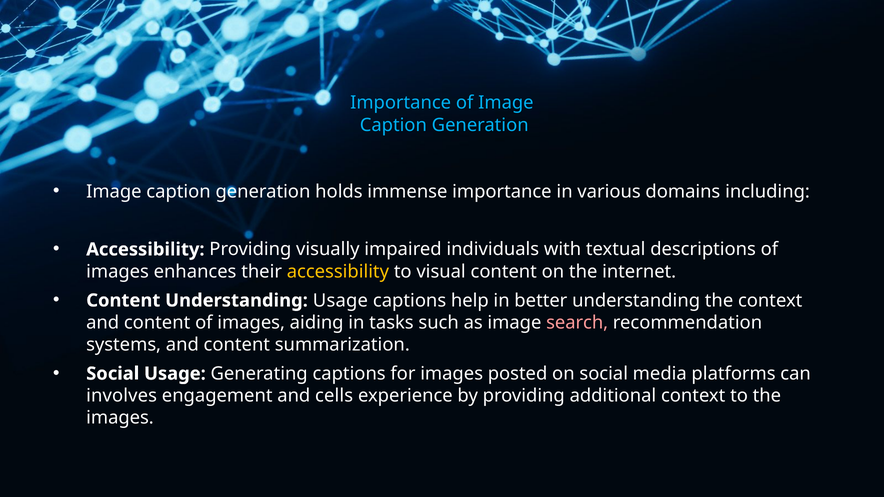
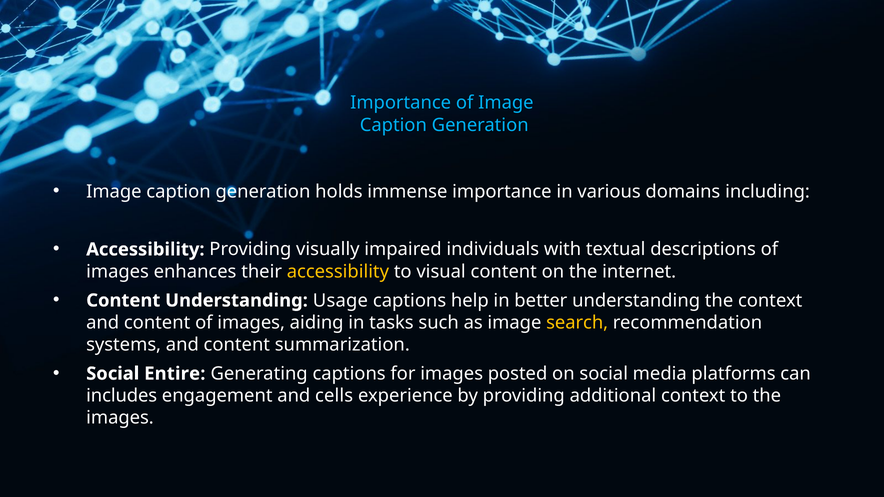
search colour: pink -> yellow
Social Usage: Usage -> Entire
involves: involves -> includes
